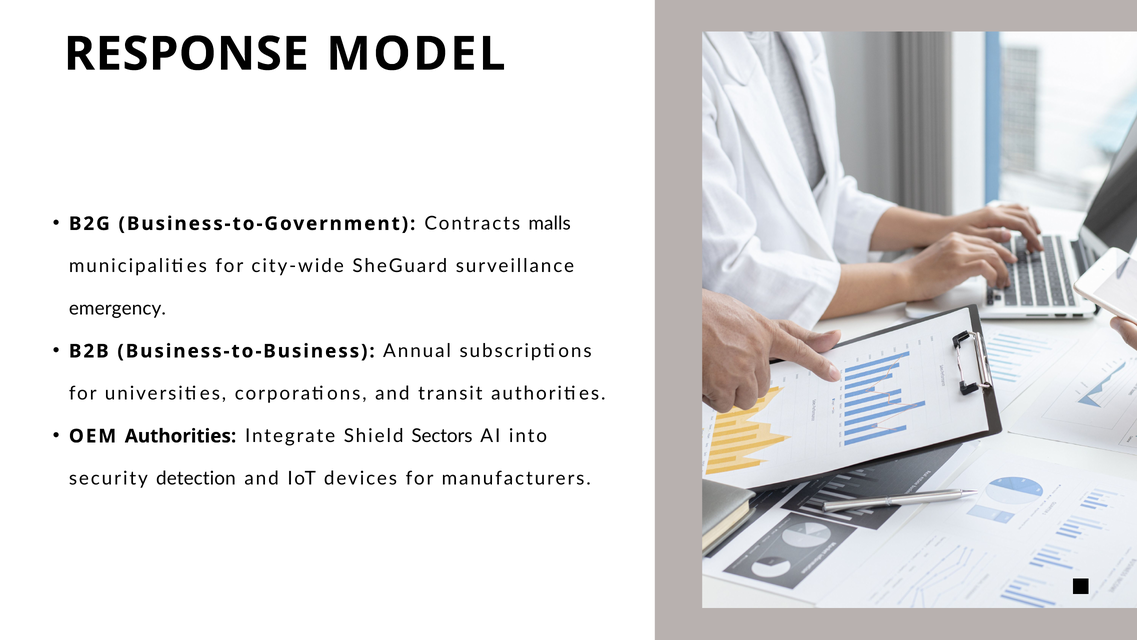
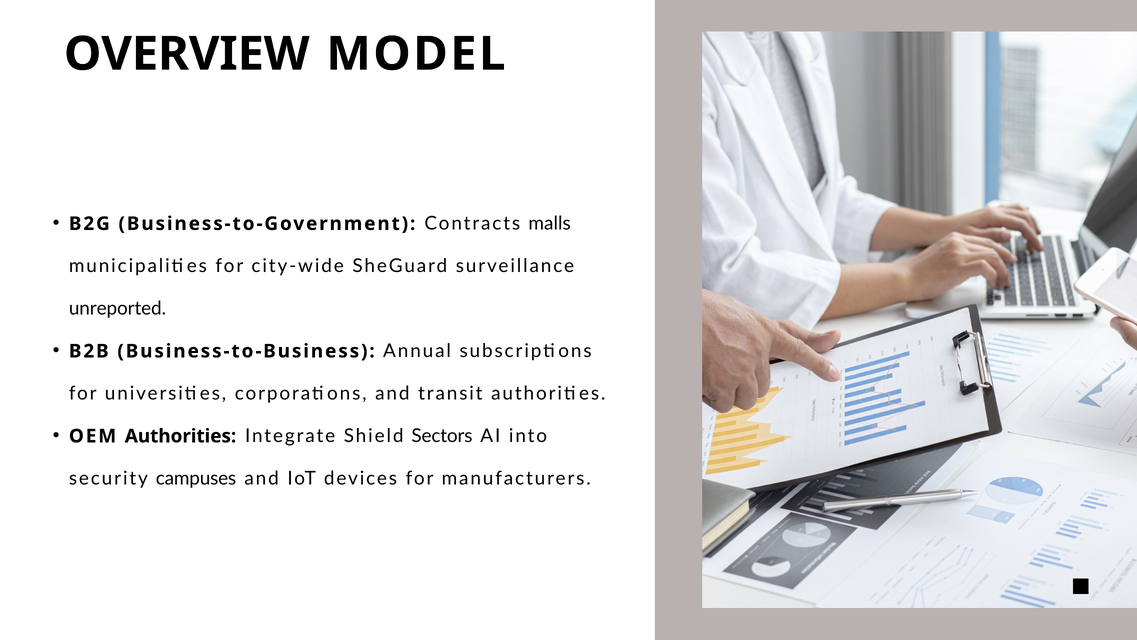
RESPONSE: RESPONSE -> OVERVIEW
emergency: emergency -> unreported
detection: detection -> campuses
